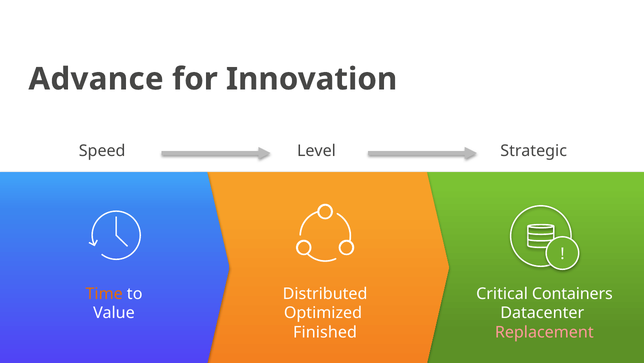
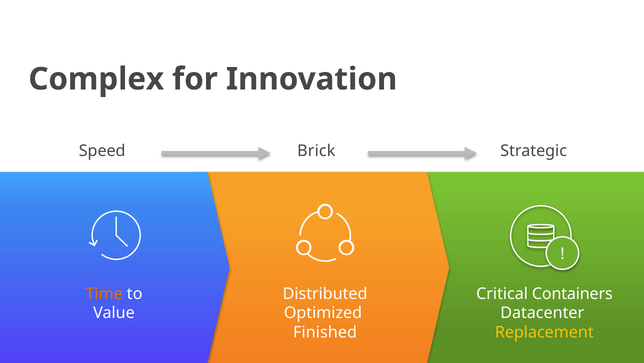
Advance: Advance -> Complex
Level: Level -> Brick
Replacement colour: pink -> yellow
